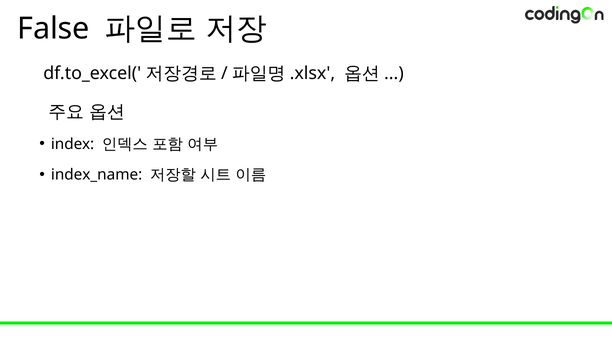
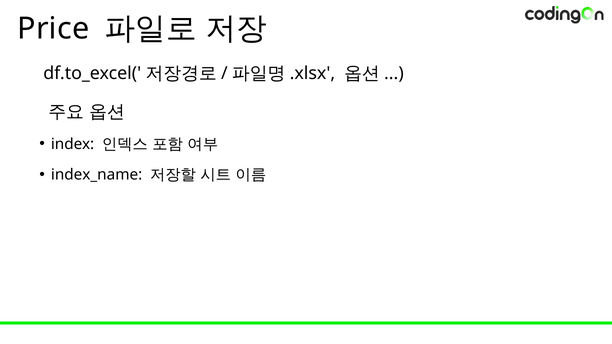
False: False -> Price
